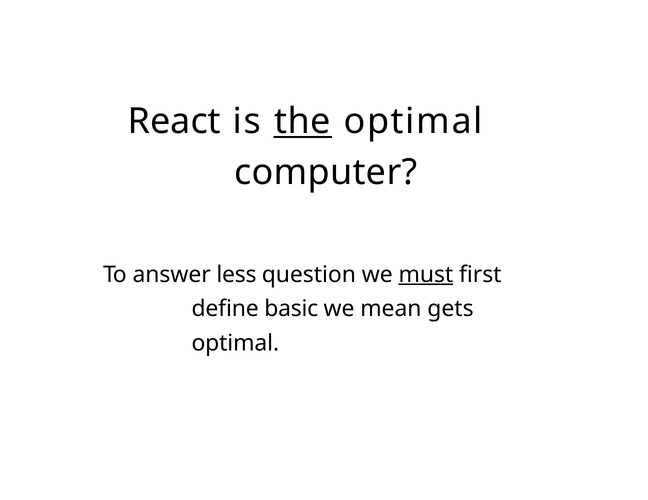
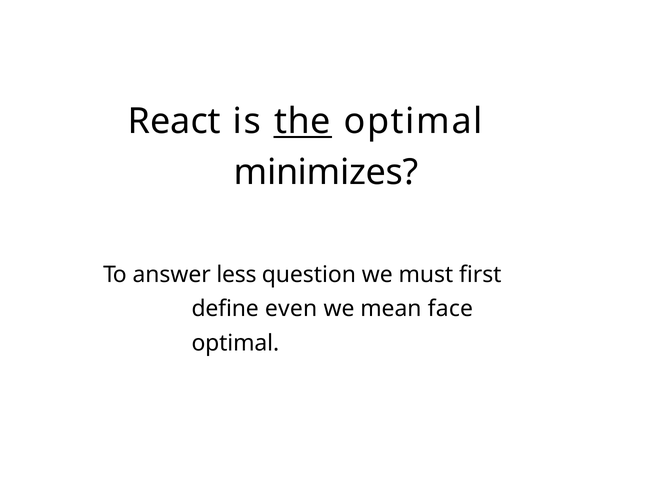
computer: computer -> minimizes
must underline: present -> none
basic: basic -> even
gets: gets -> face
